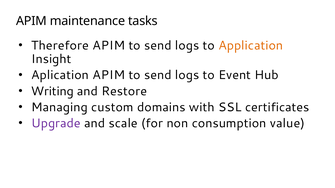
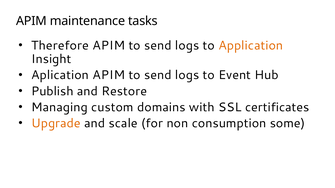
Writing: Writing -> Publish
Upgrade colour: purple -> orange
value: value -> some
